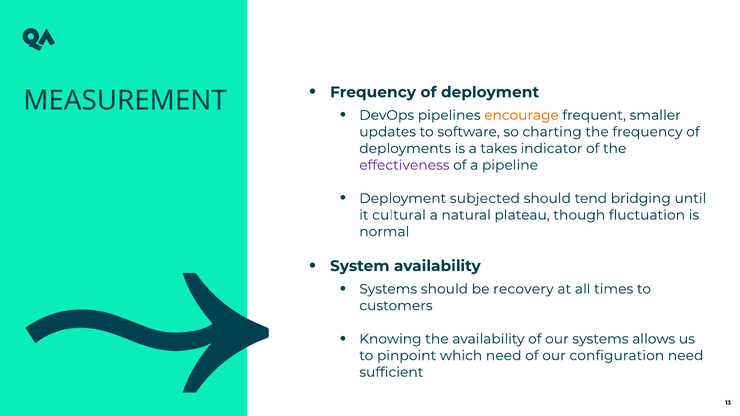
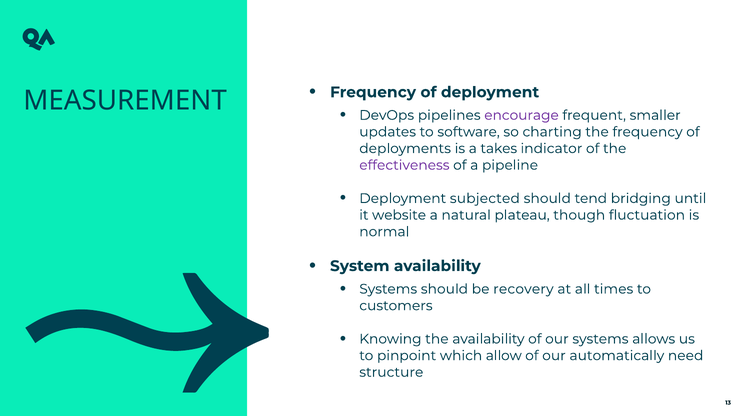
encourage colour: orange -> purple
cultural: cultural -> website
which need: need -> allow
configuration: configuration -> automatically
sufficient: sufficient -> structure
